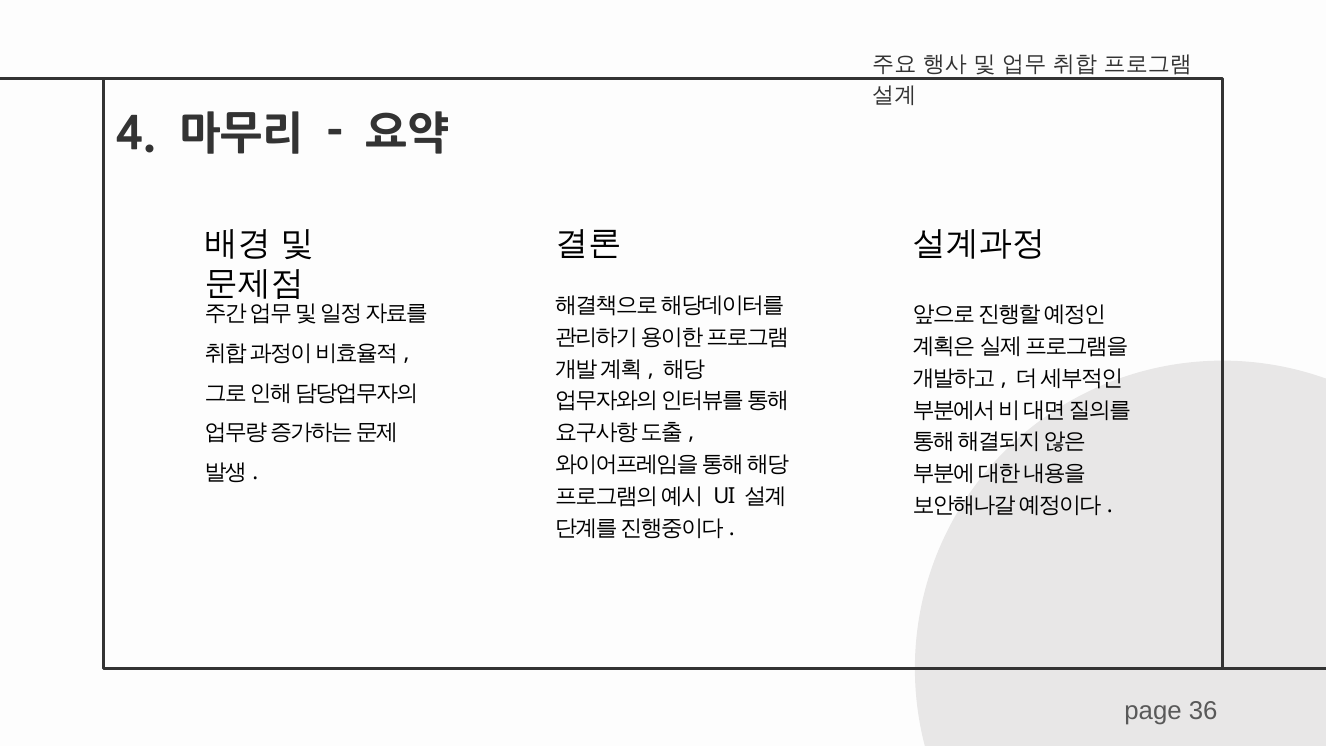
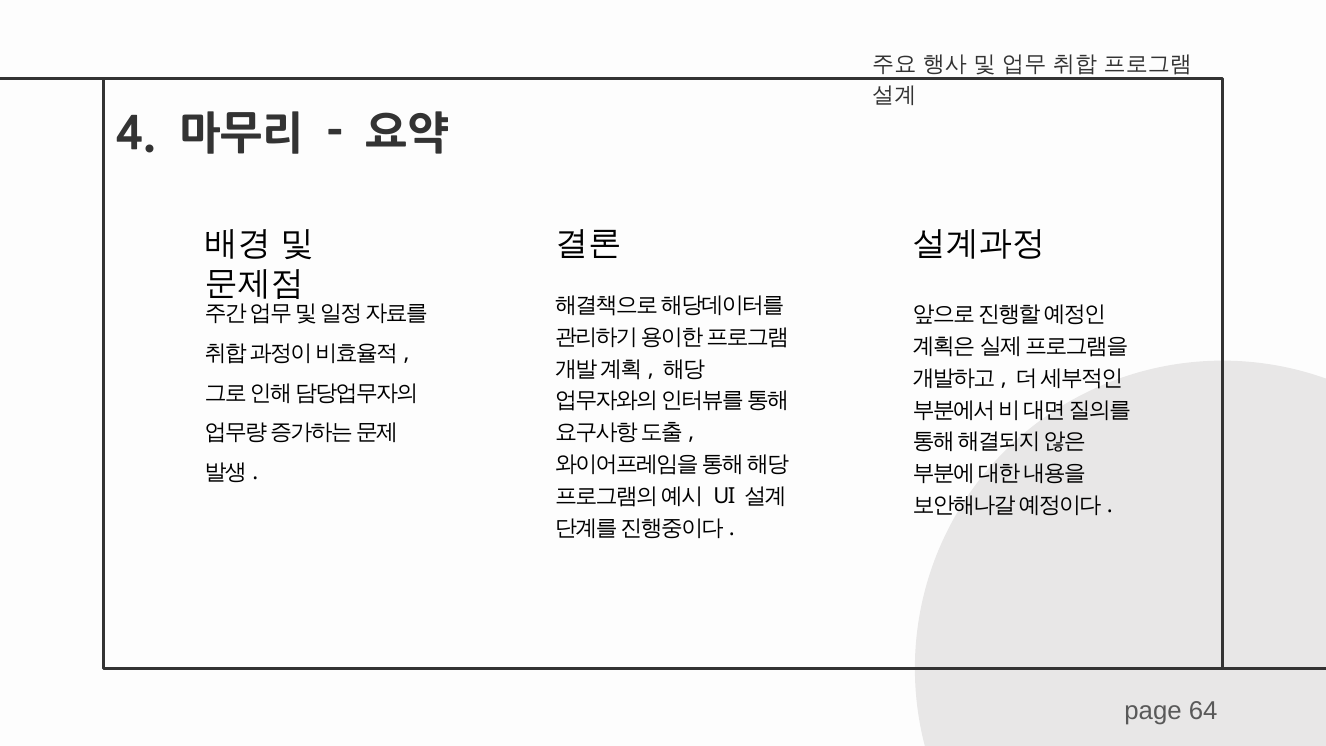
36: 36 -> 64
